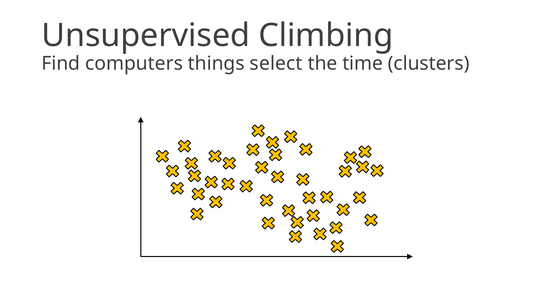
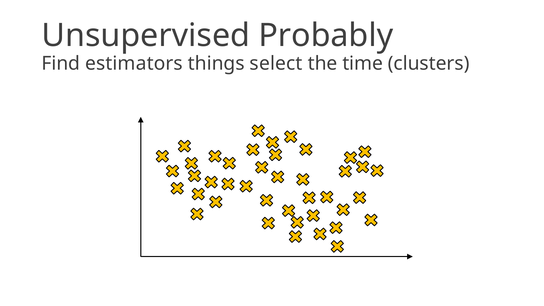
Climbing: Climbing -> Probably
computers: computers -> estimators
